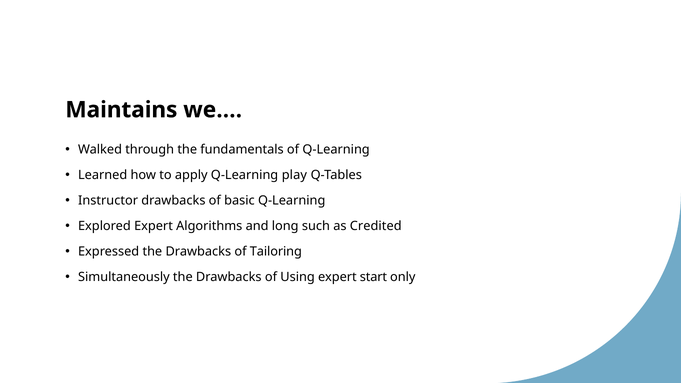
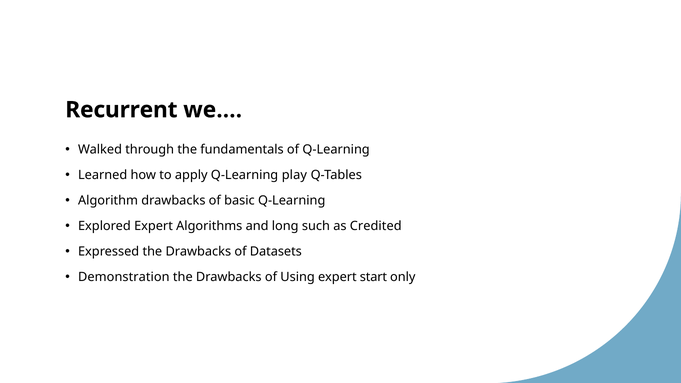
Maintains: Maintains -> Recurrent
Instructor: Instructor -> Algorithm
Tailoring: Tailoring -> Datasets
Simultaneously: Simultaneously -> Demonstration
